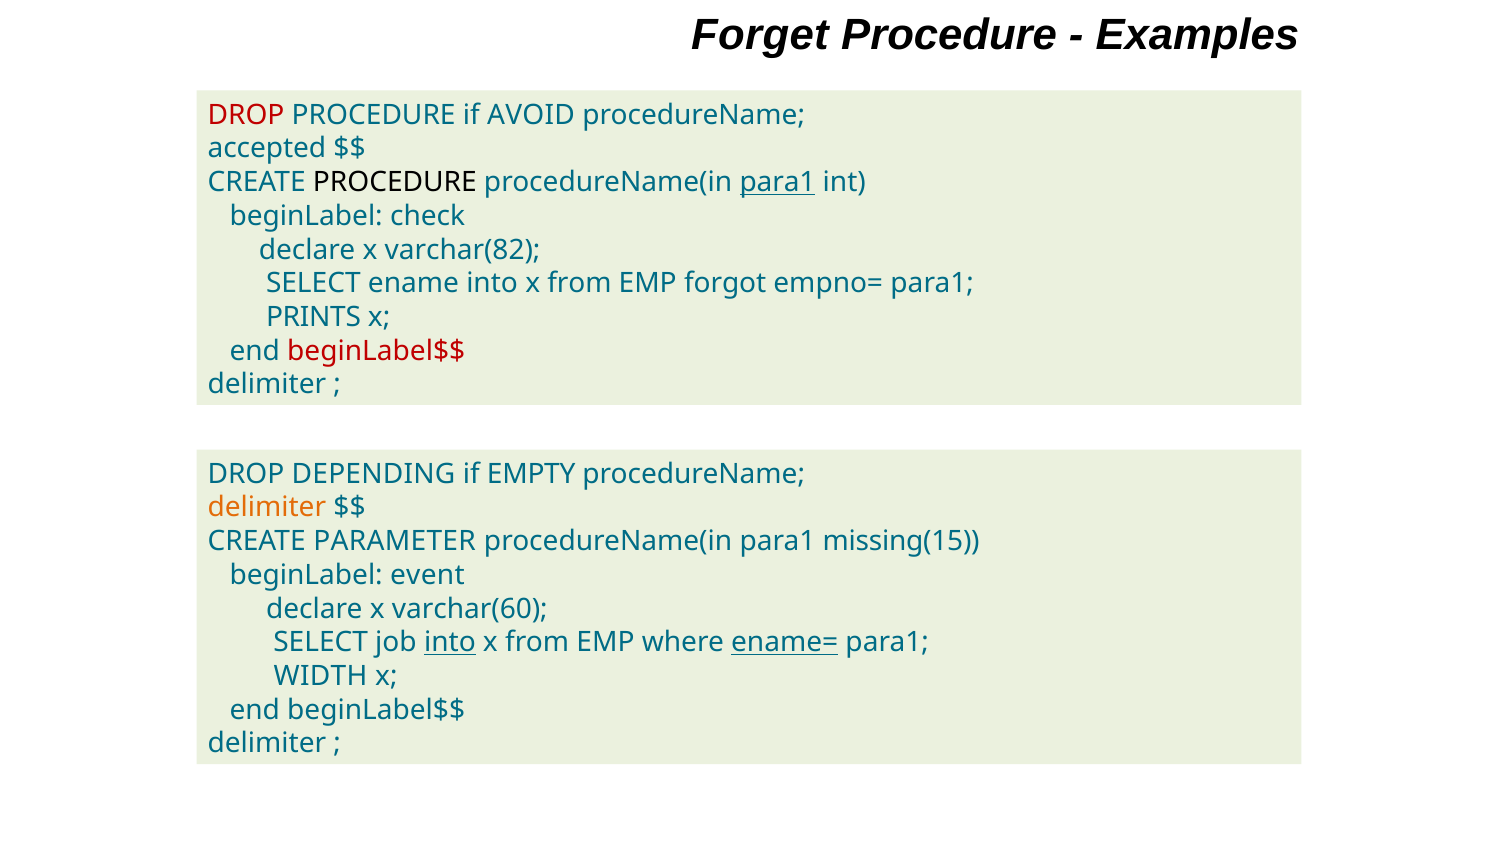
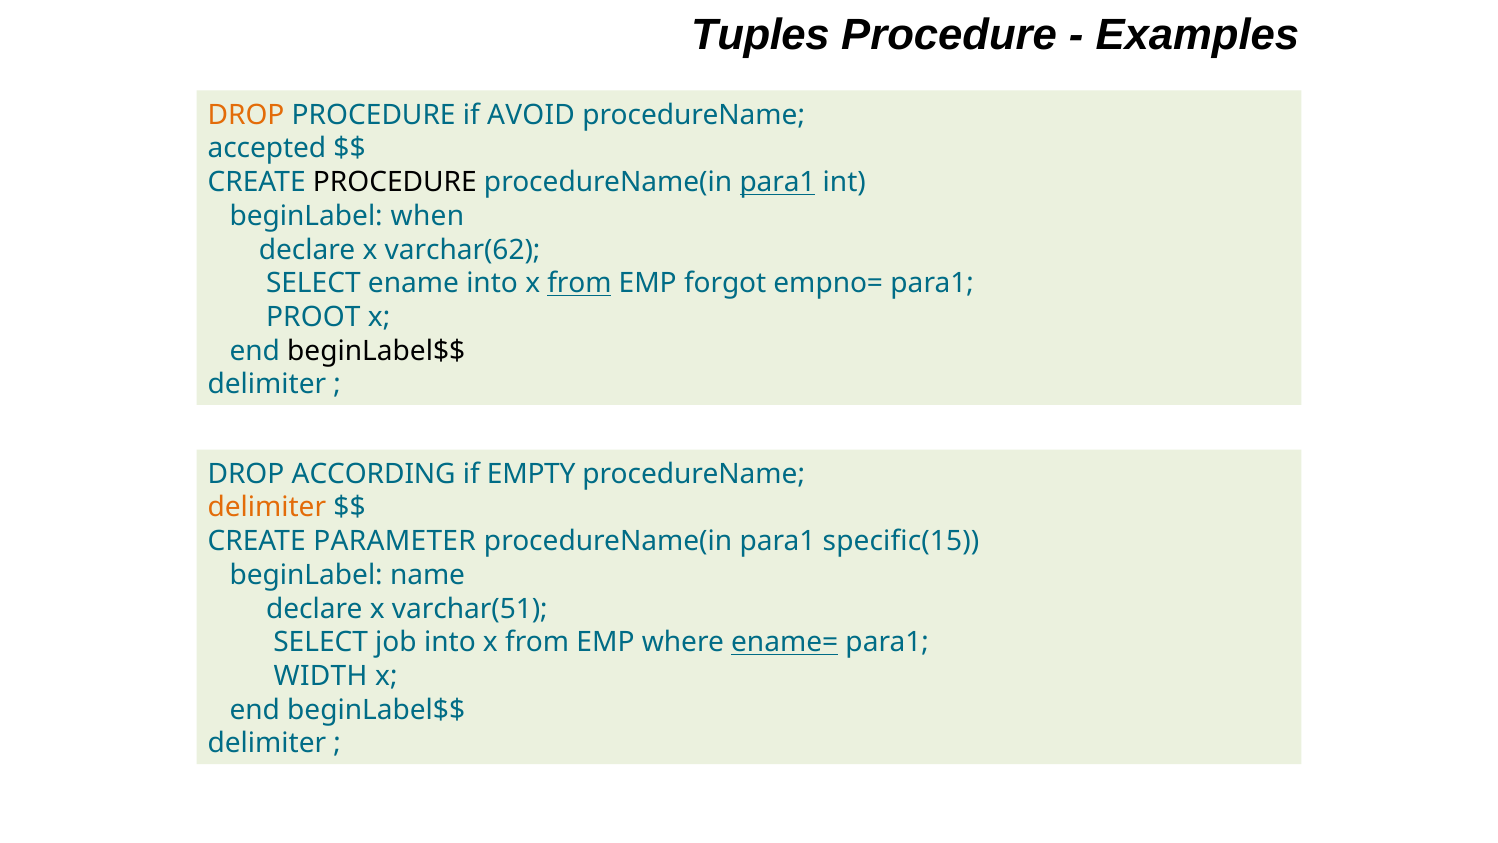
Forget: Forget -> Tuples
DROP at (246, 115) colour: red -> orange
check: check -> when
varchar(82: varchar(82 -> varchar(62
from at (580, 283) underline: none -> present
PRINTS: PRINTS -> PROOT
beginLabel$$ at (376, 351) colour: red -> black
DEPENDING: DEPENDING -> ACCORDING
missing(15: missing(15 -> specific(15
event: event -> name
varchar(60: varchar(60 -> varchar(51
into at (450, 642) underline: present -> none
